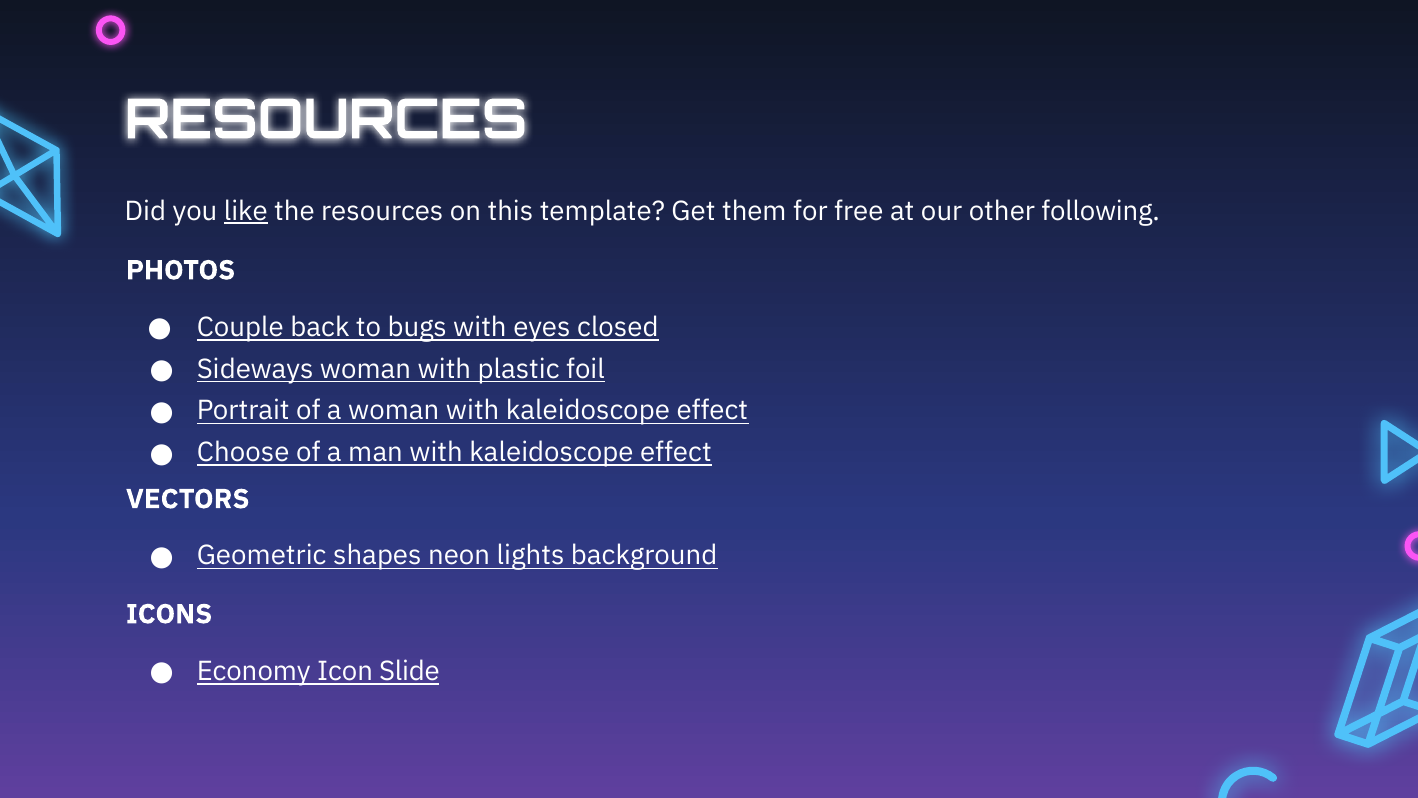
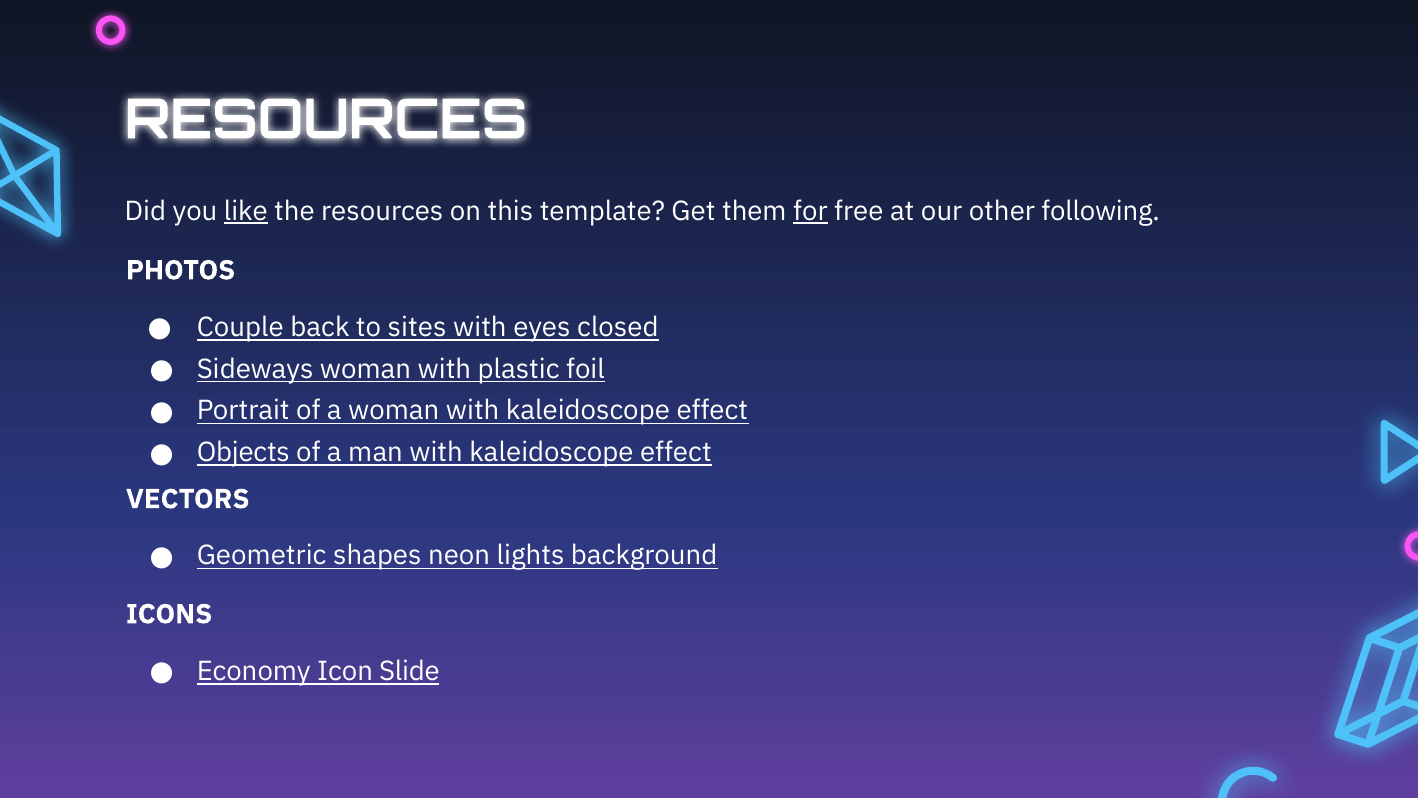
for underline: none -> present
bugs: bugs -> sites
Choose: Choose -> Objects
